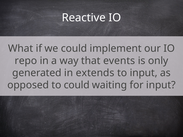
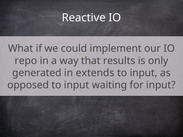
events: events -> results
opposed to could: could -> input
